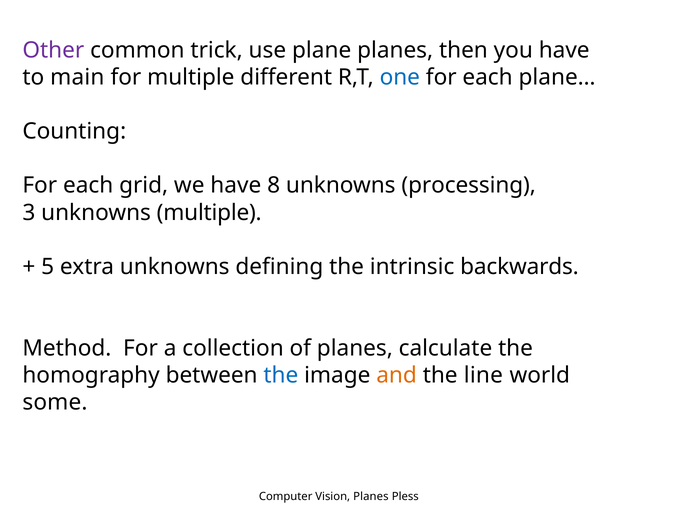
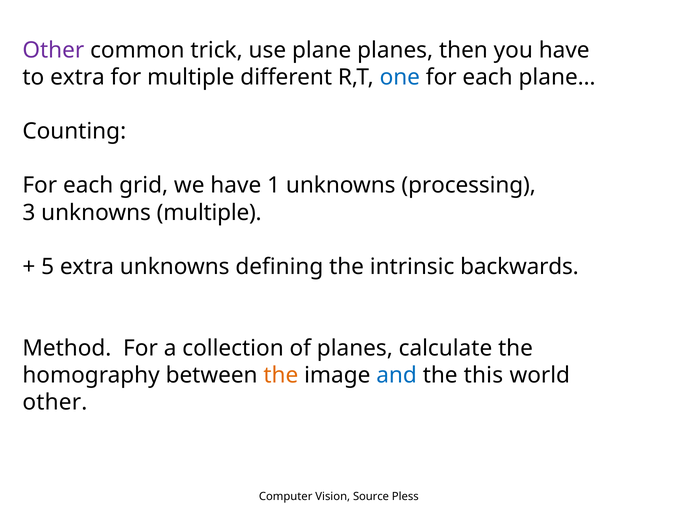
to main: main -> extra
8: 8 -> 1
the at (281, 376) colour: blue -> orange
and colour: orange -> blue
line: line -> this
some at (55, 403): some -> other
Vision Planes: Planes -> Source
